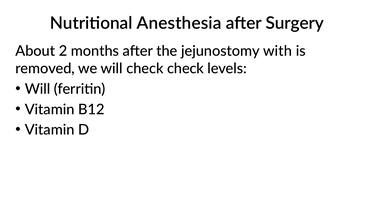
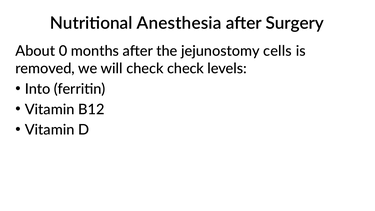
2: 2 -> 0
with: with -> cells
Will at (38, 89): Will -> Into
